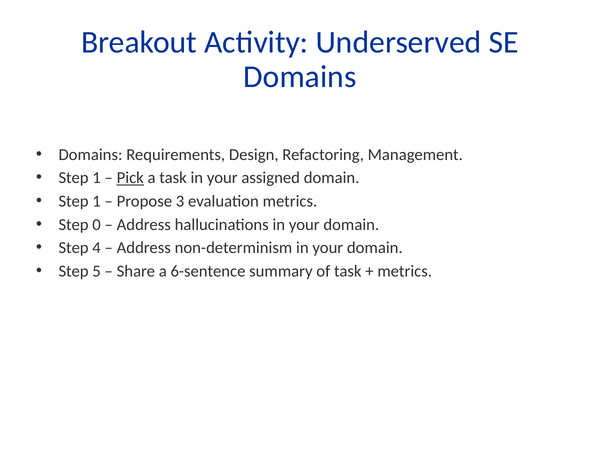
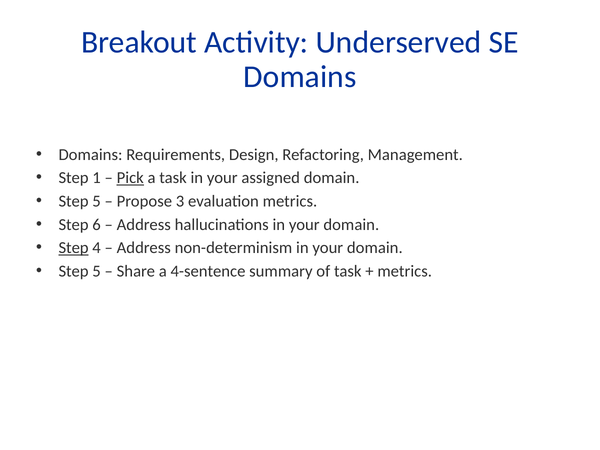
1 at (97, 201): 1 -> 5
0: 0 -> 6
Step at (74, 248) underline: none -> present
6-sentence: 6-sentence -> 4-sentence
